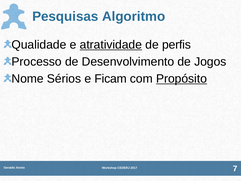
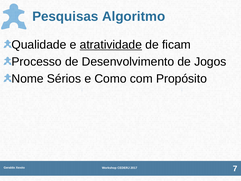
perfis: perfis -> ficam
Ficam: Ficam -> Como
Propósito underline: present -> none
